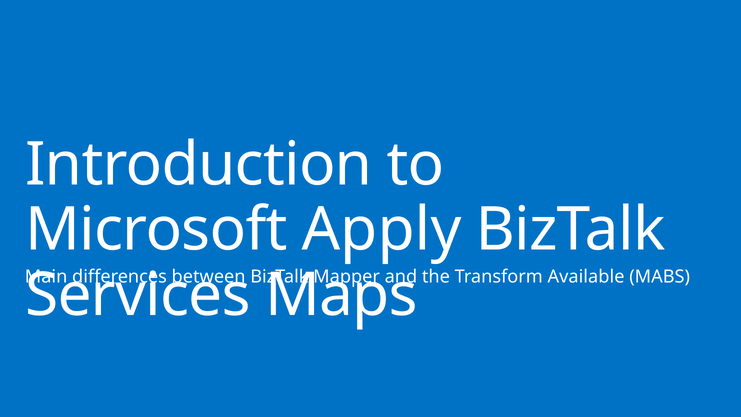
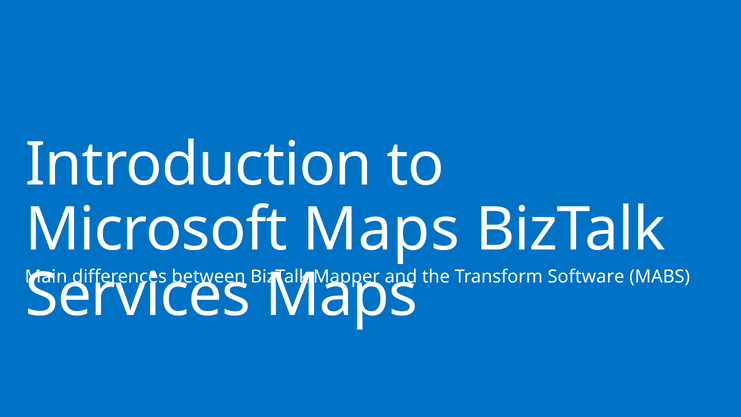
Microsoft Apply: Apply -> Maps
Available: Available -> Software
